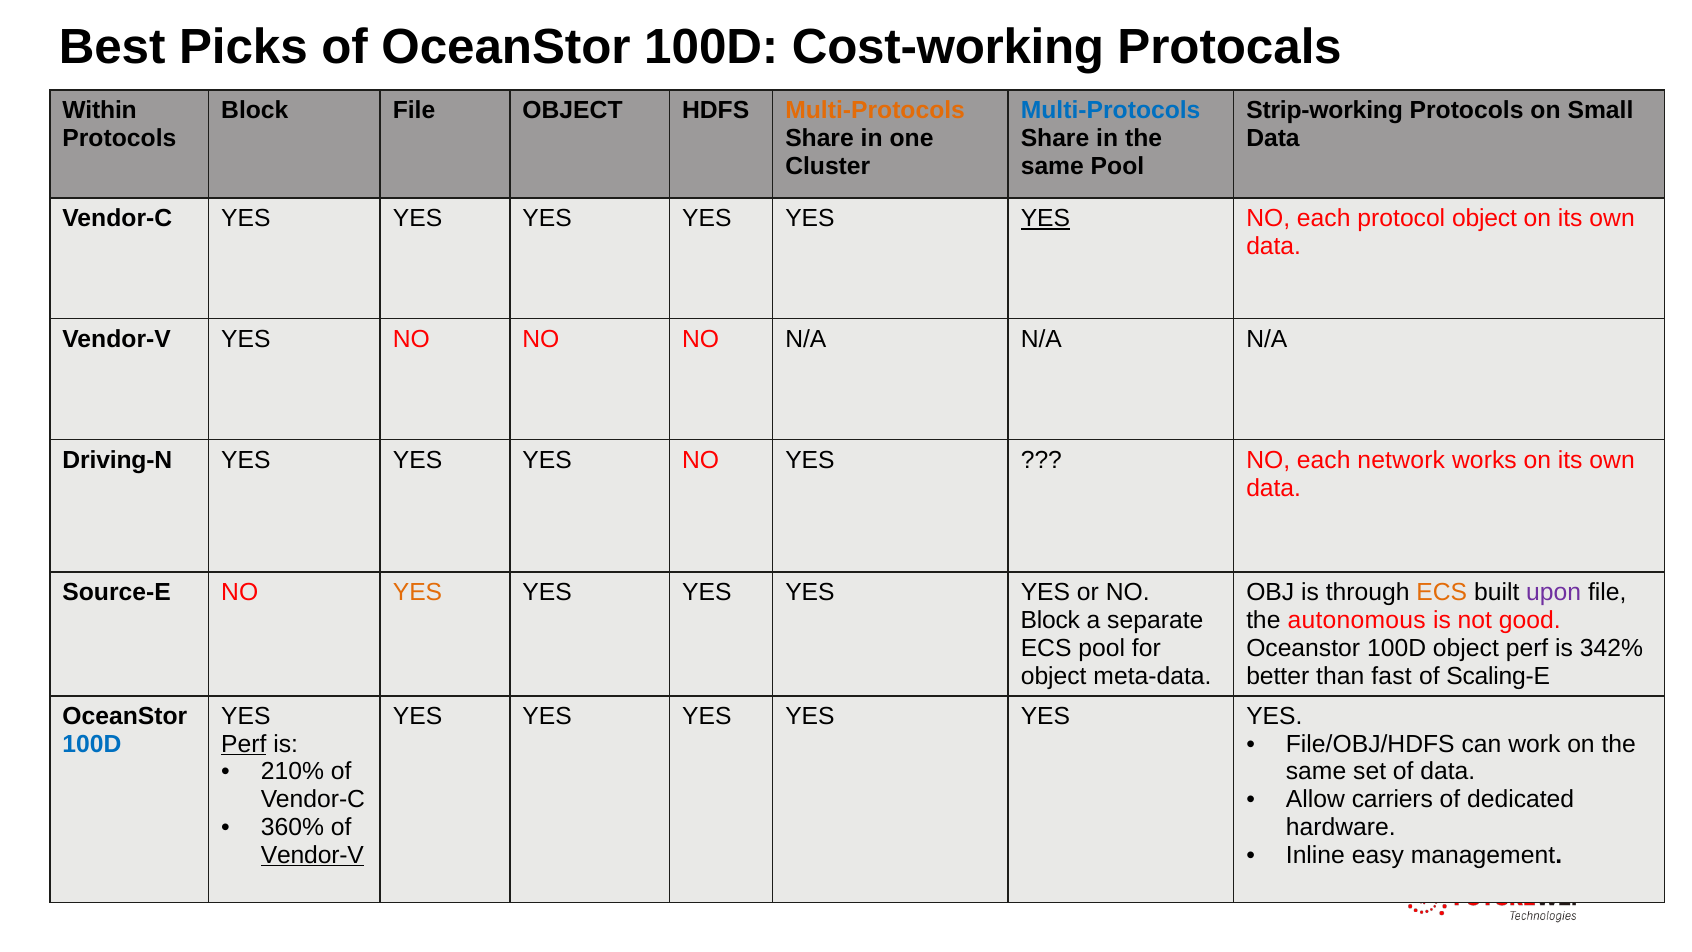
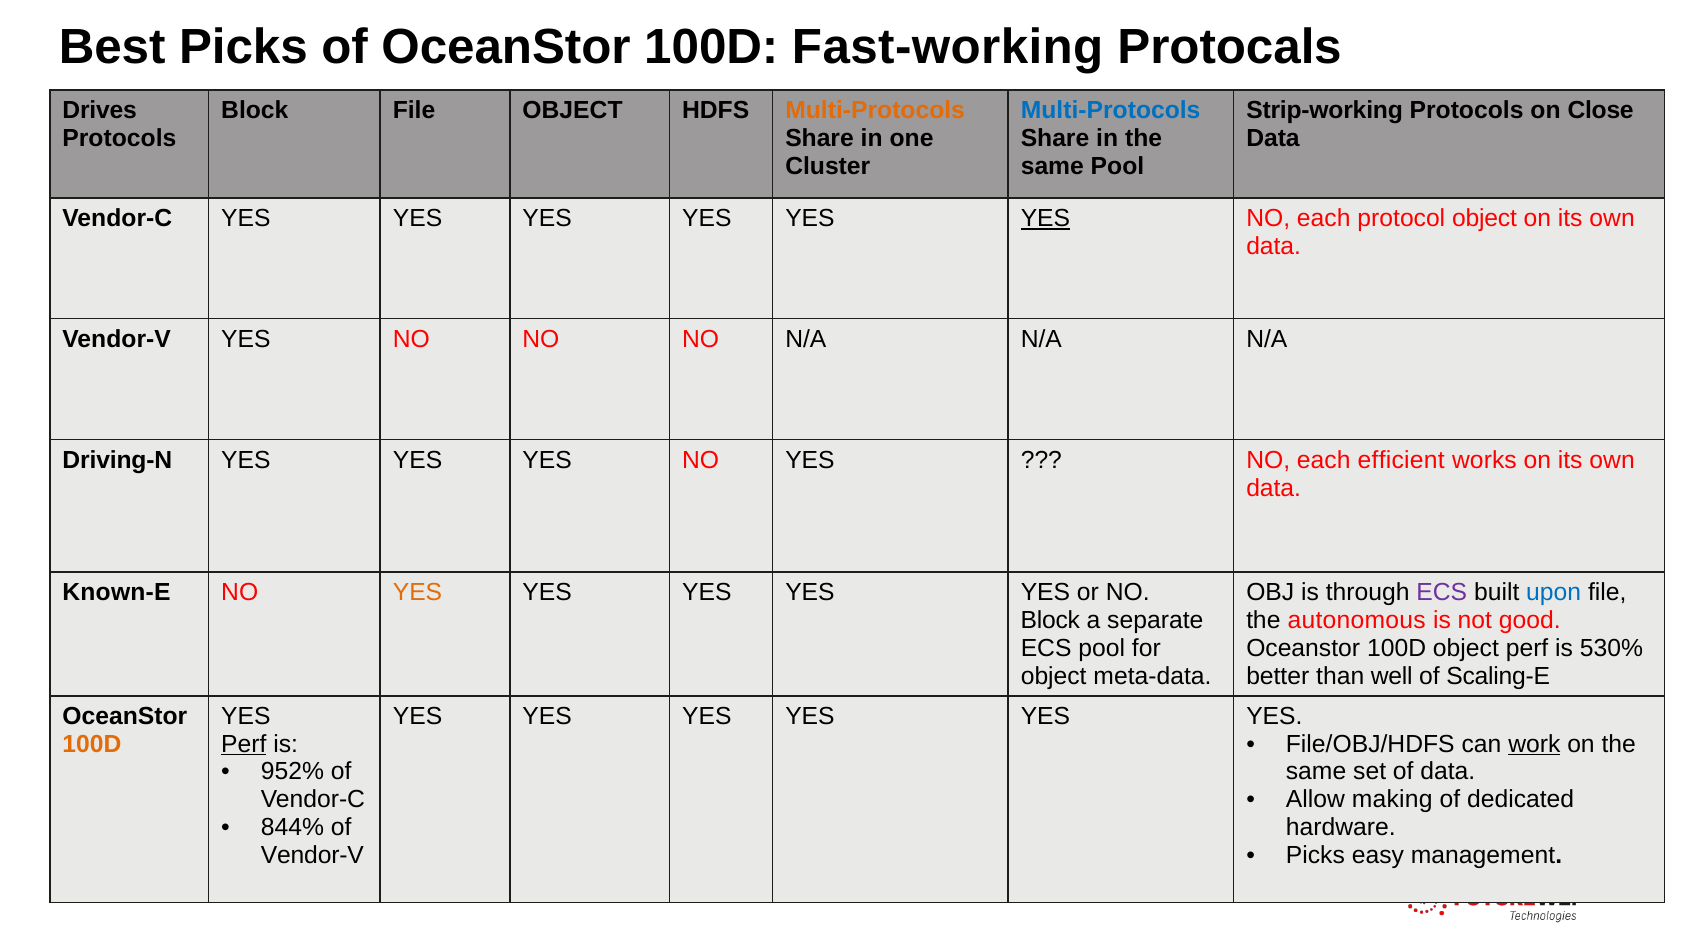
Cost-working: Cost-working -> Fast-working
Within: Within -> Drives
Small: Small -> Close
network: network -> efficient
Source-E: Source-E -> Known-E
ECS at (1442, 593) colour: orange -> purple
upon colour: purple -> blue
342%: 342% -> 530%
fast: fast -> well
100D at (92, 744) colour: blue -> orange
work underline: none -> present
210%: 210% -> 952%
carriers: carriers -> making
360%: 360% -> 844%
Vendor-V at (312, 855) underline: present -> none
Inline at (1315, 855): Inline -> Picks
